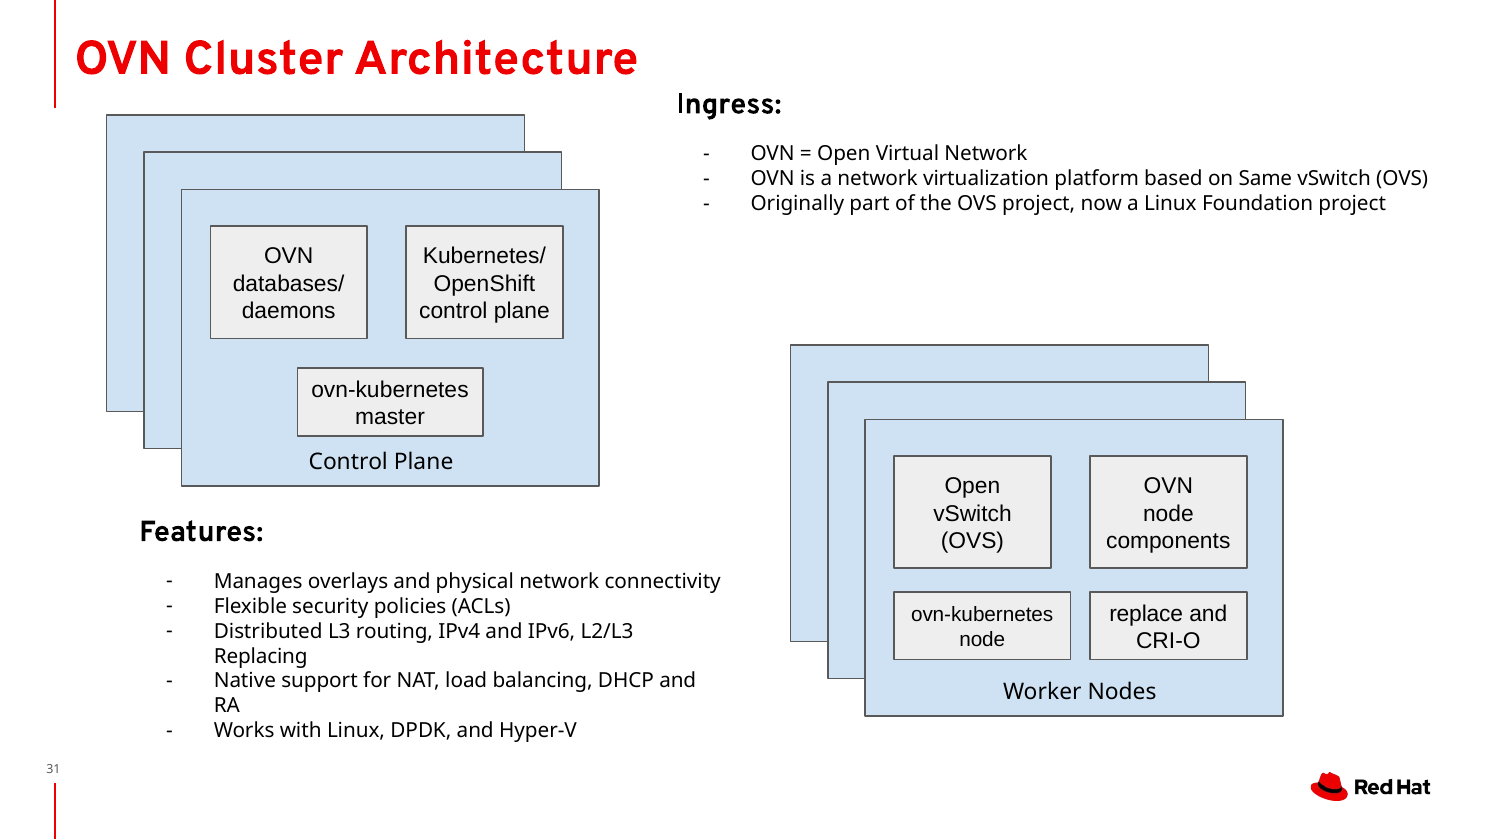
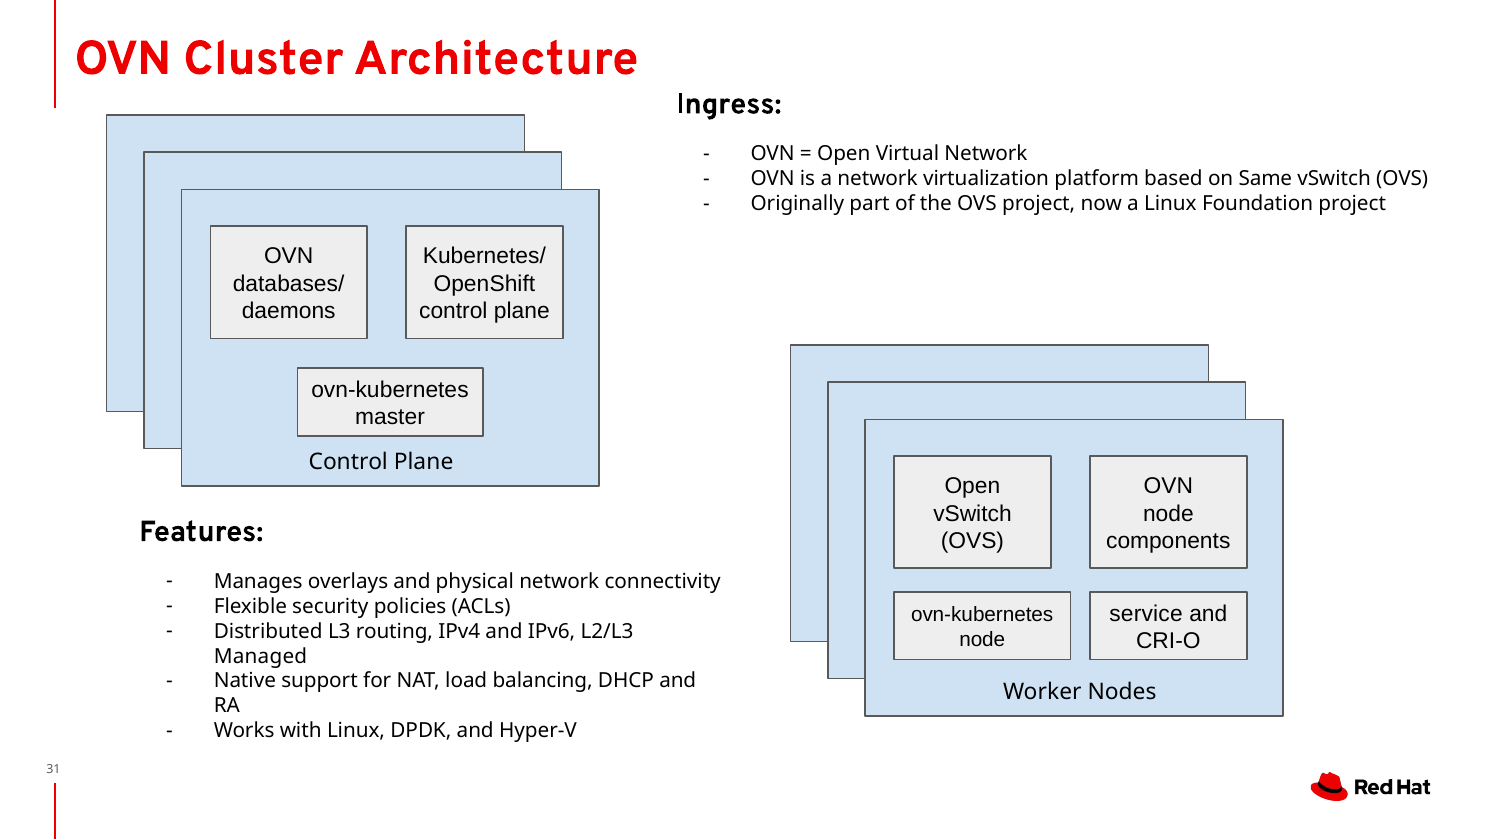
replace: replace -> service
Replacing: Replacing -> Managed
